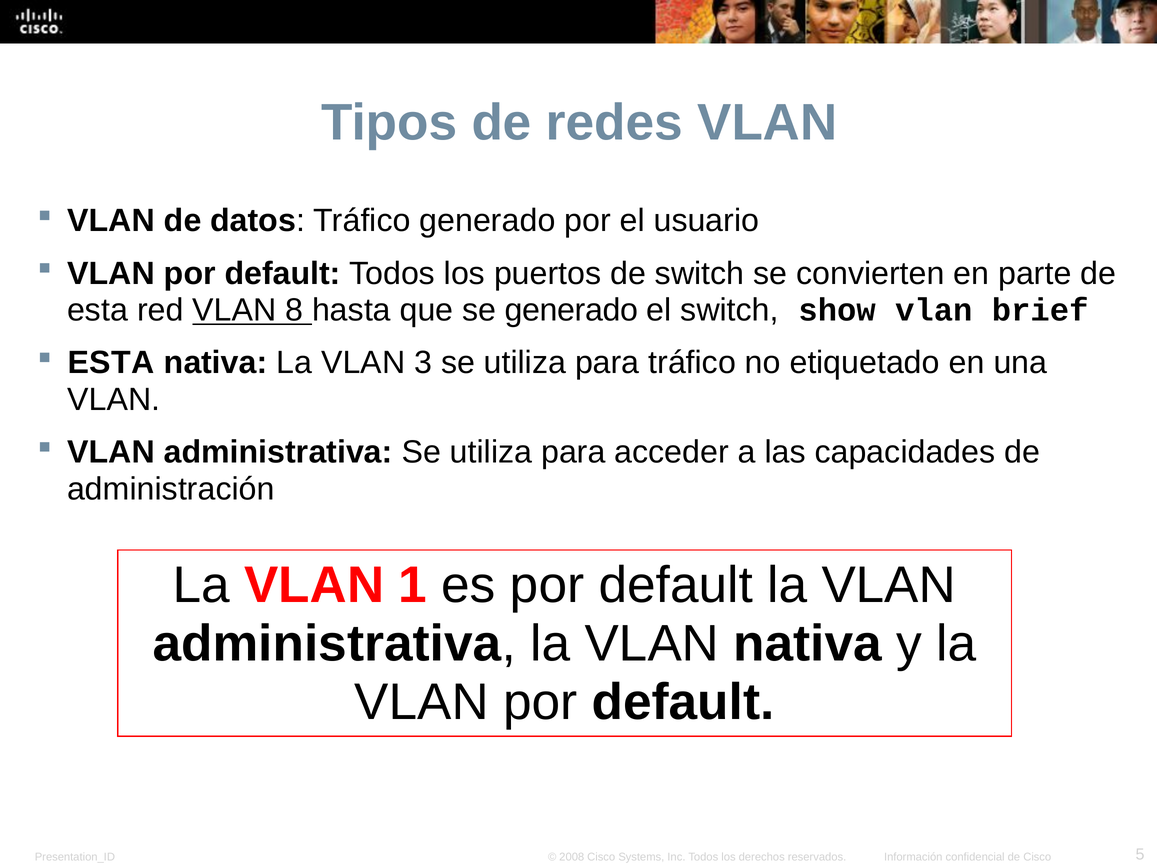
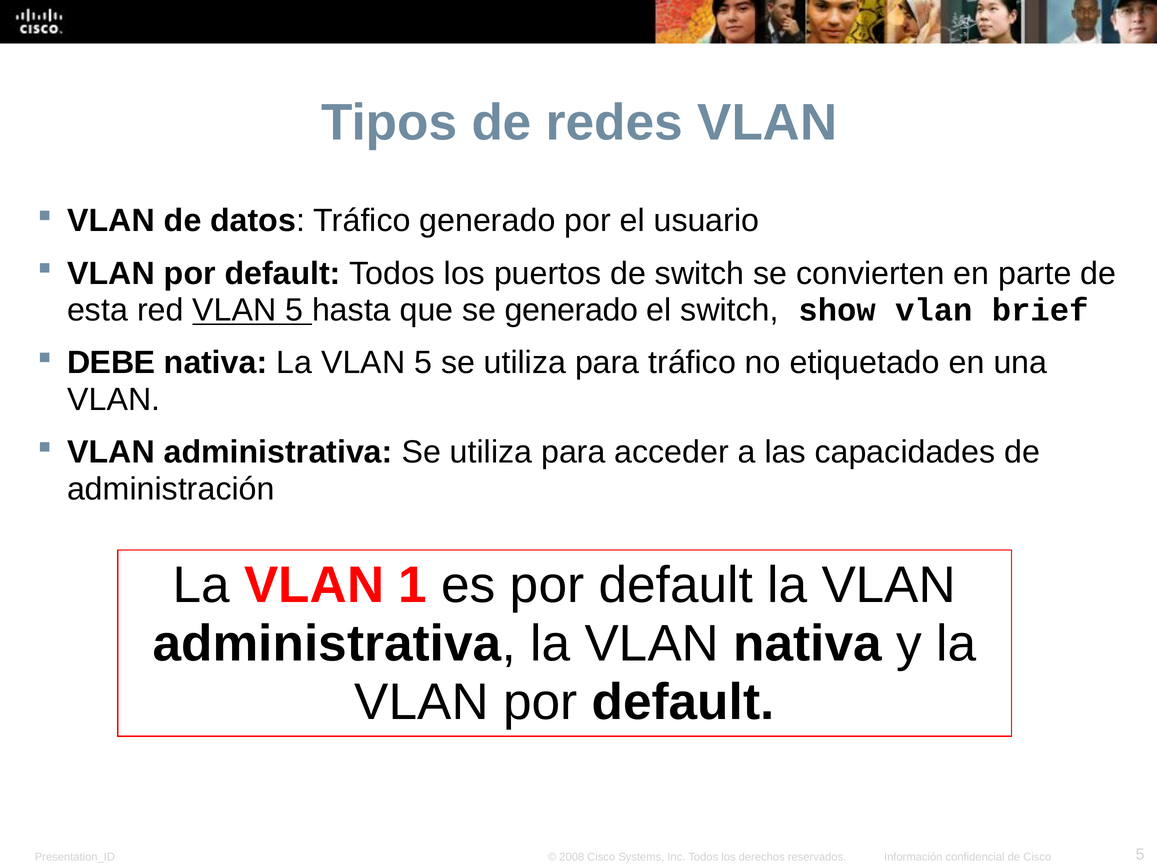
red VLAN 8: 8 -> 5
ESTA at (111, 363): ESTA -> DEBE
La VLAN 3: 3 -> 5
